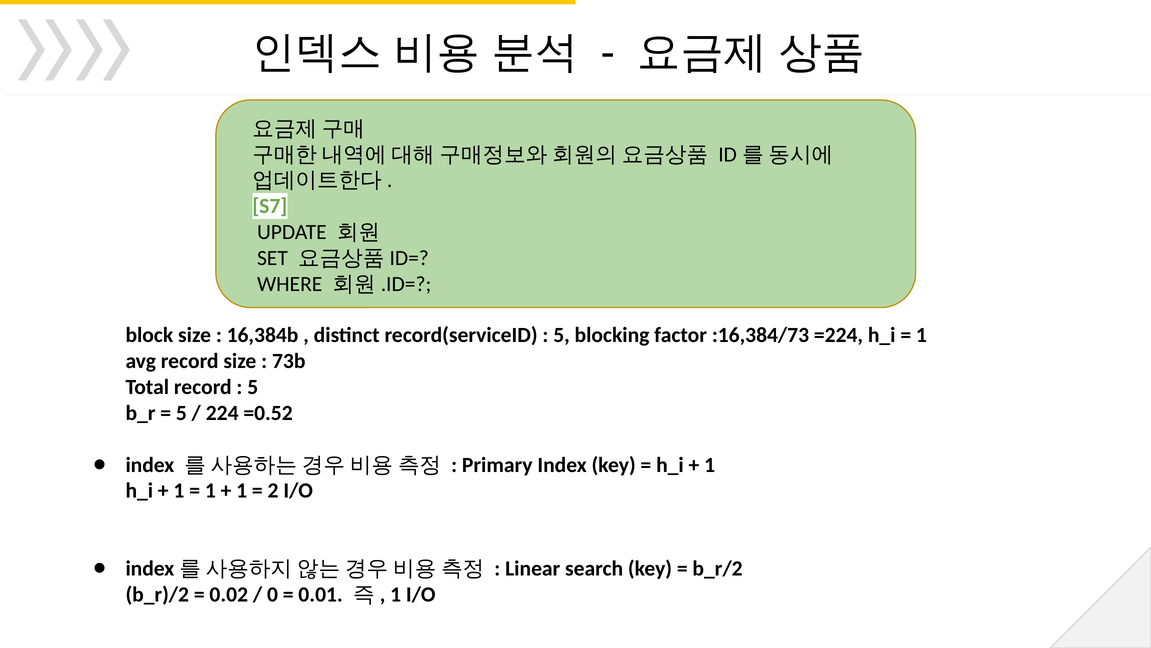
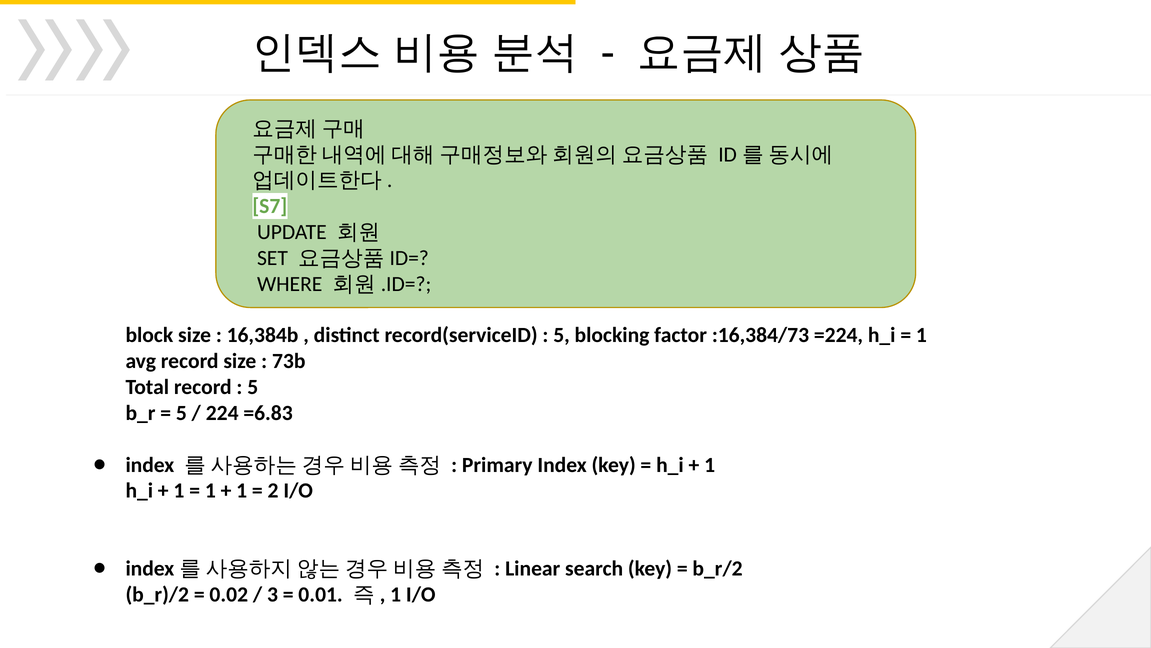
=0.52: =0.52 -> =6.83
0: 0 -> 3
